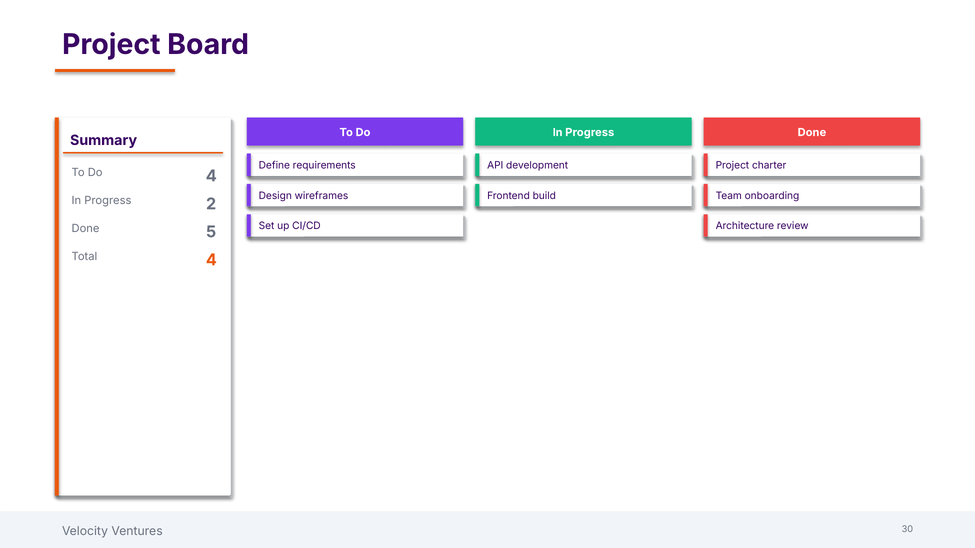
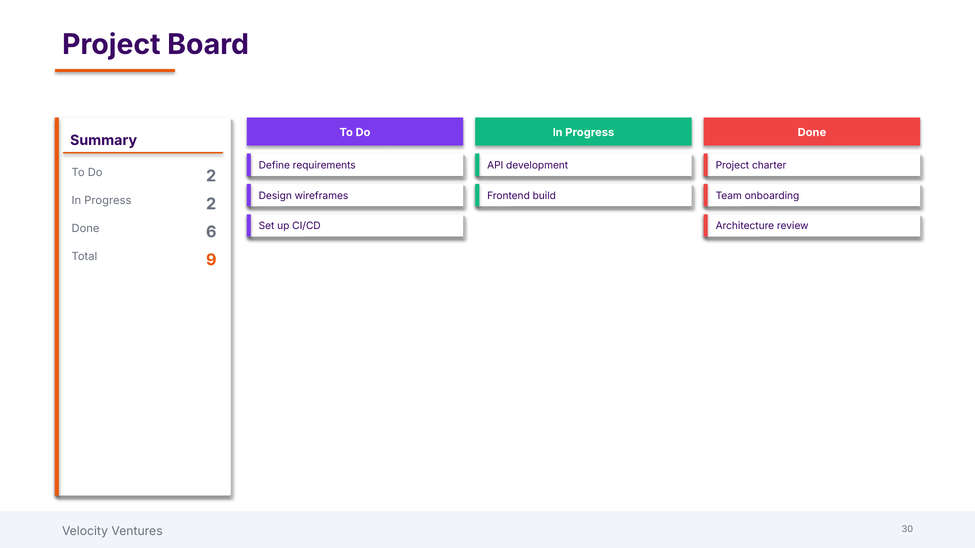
Do 4: 4 -> 2
5: 5 -> 6
Total 4: 4 -> 9
